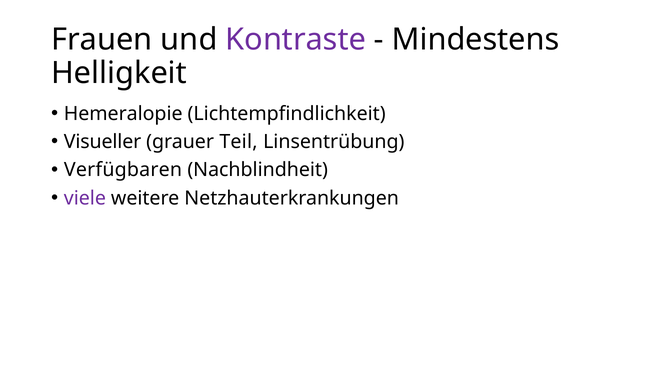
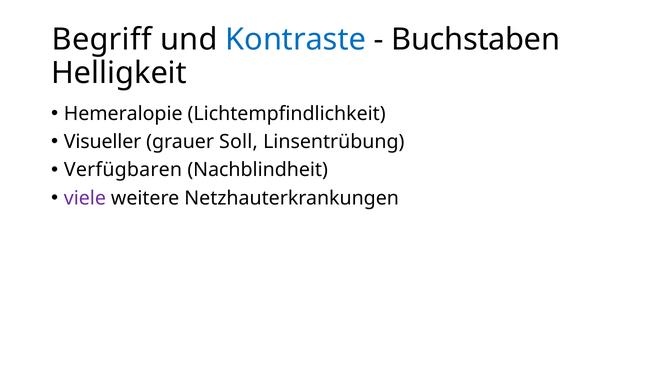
Frauen: Frauen -> Begriff
Kontraste colour: purple -> blue
Mindestens: Mindestens -> Buchstaben
Teil: Teil -> Soll
